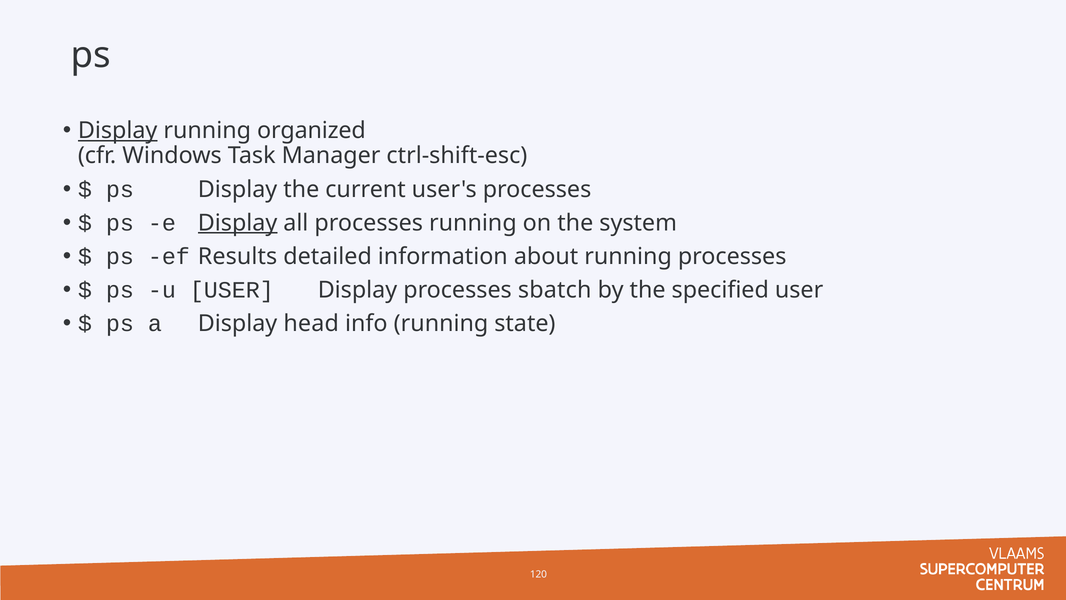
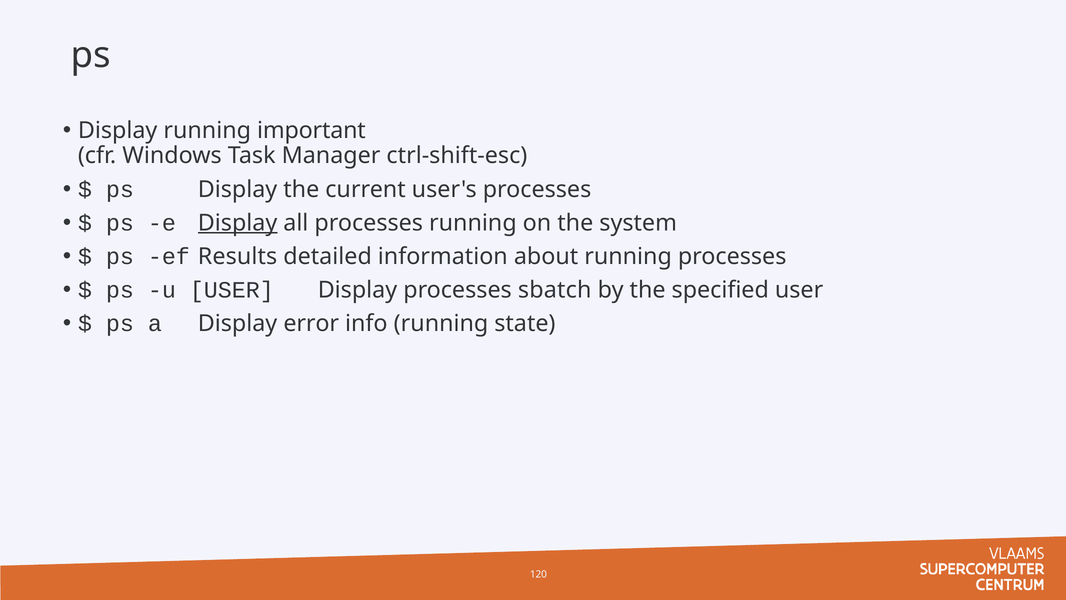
Display at (118, 130) underline: present -> none
organized: organized -> important
head: head -> error
